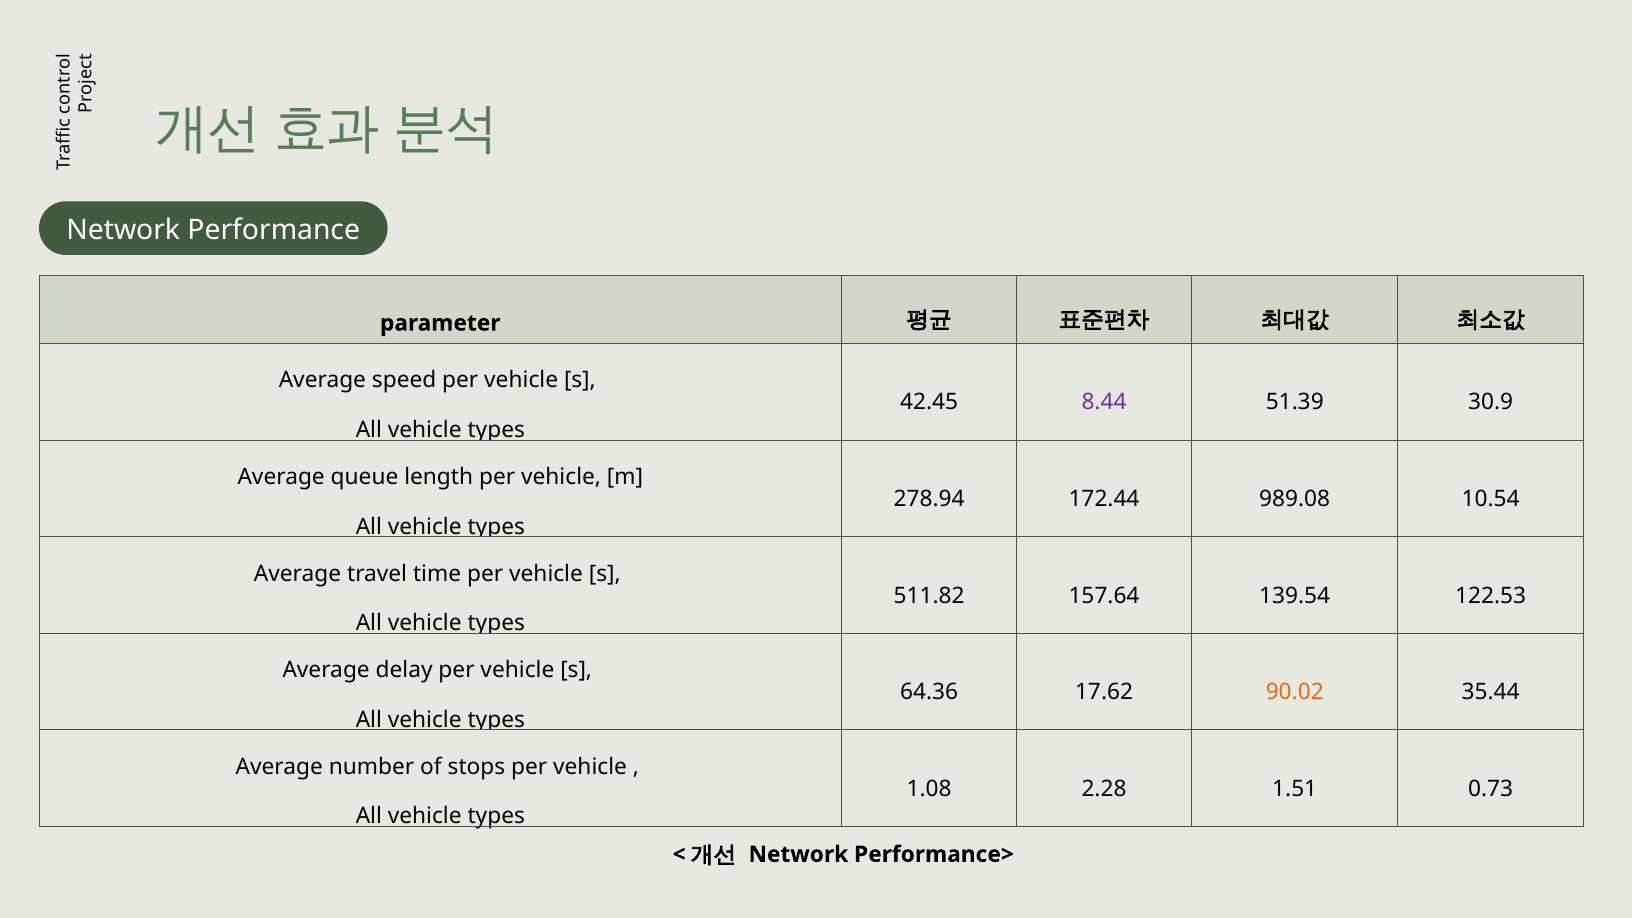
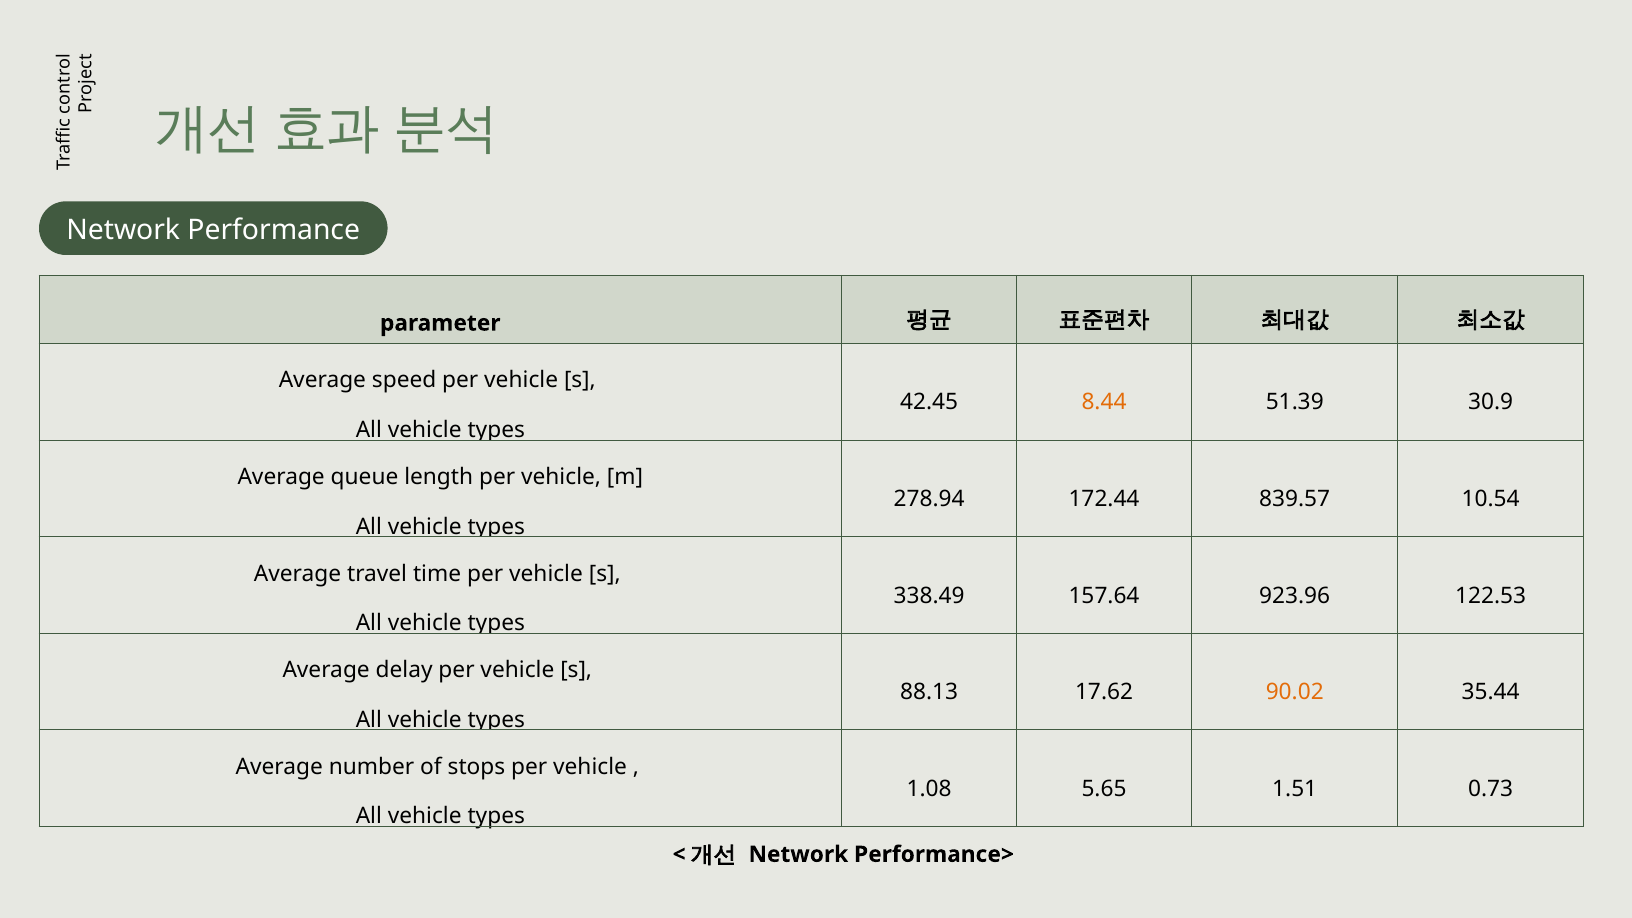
8.44 colour: purple -> orange
989.08: 989.08 -> 839.57
511.82: 511.82 -> 338.49
139.54: 139.54 -> 923.96
64.36: 64.36 -> 88.13
2.28: 2.28 -> 5.65
